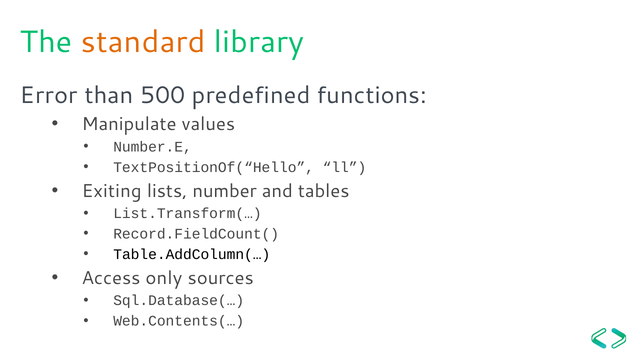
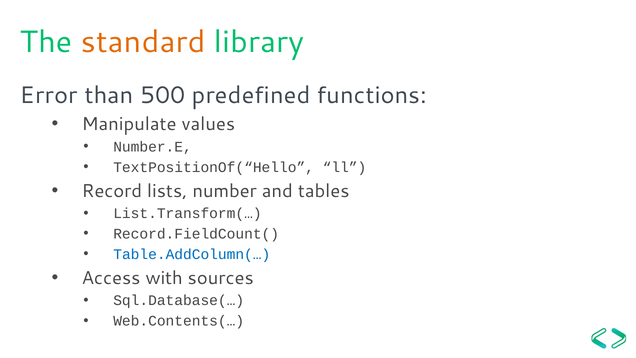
Exiting: Exiting -> Record
Table.AddColumn(… colour: black -> blue
only: only -> with
